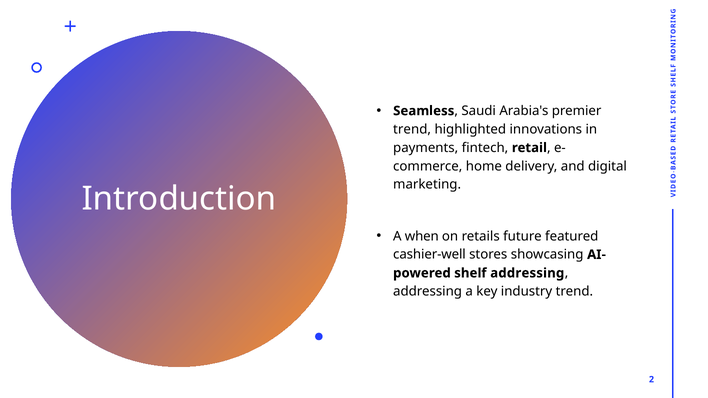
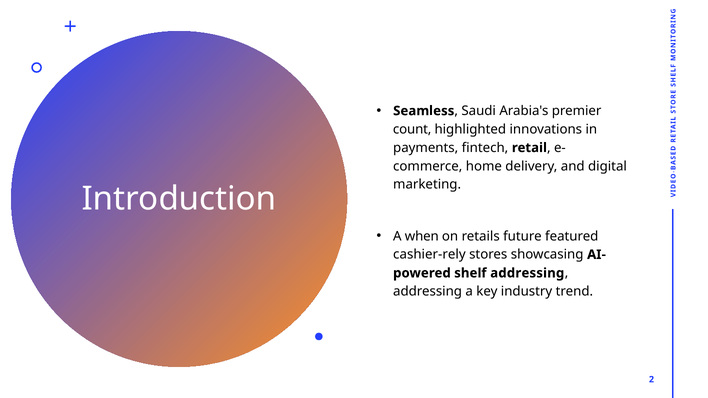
trend at (412, 129): trend -> count
cashier-well: cashier-well -> cashier-rely
